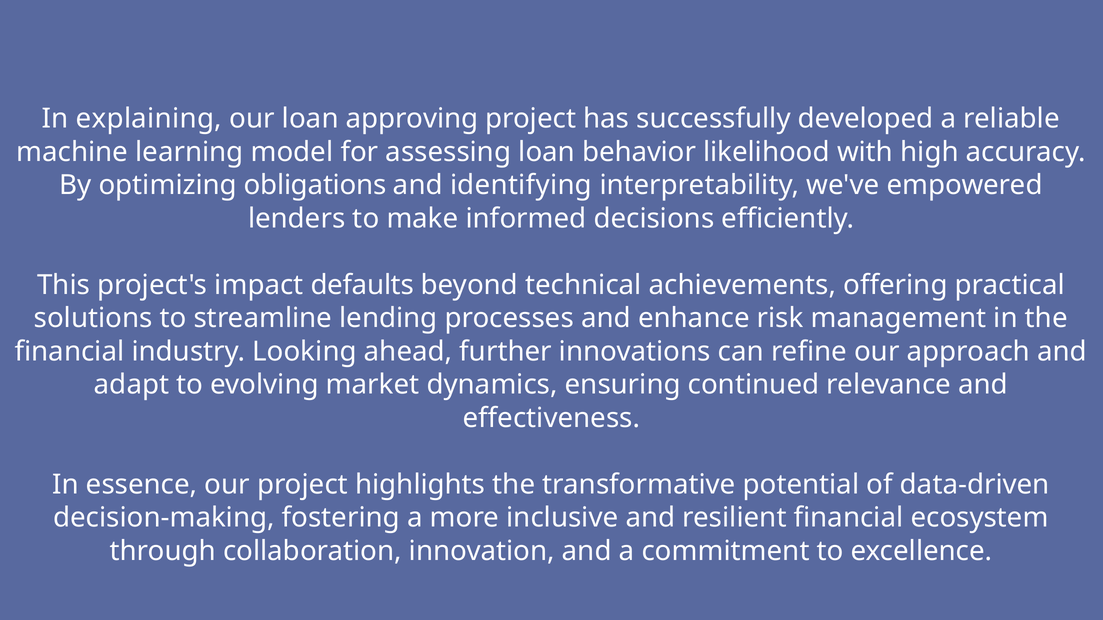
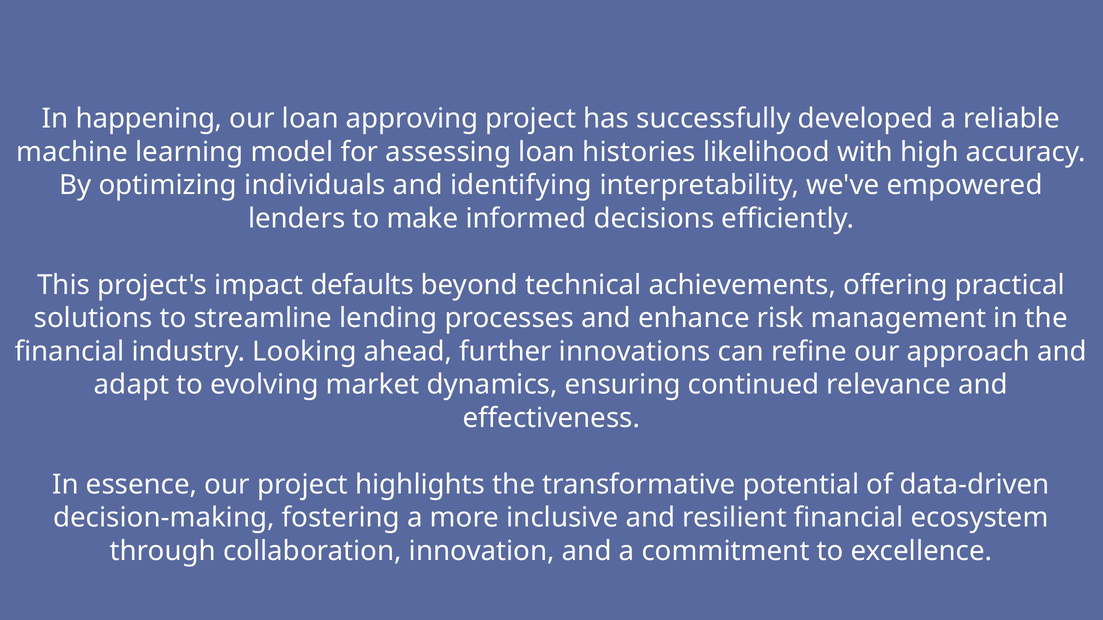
explaining: explaining -> happening
behavior: behavior -> histories
obligations: obligations -> individuals
